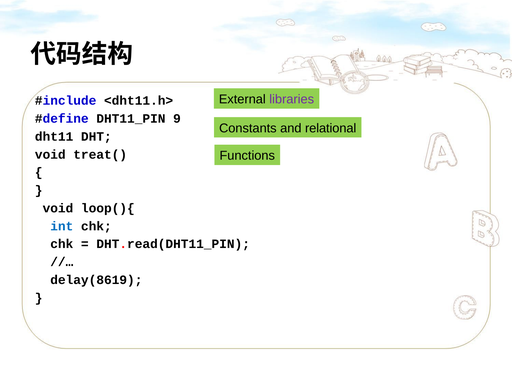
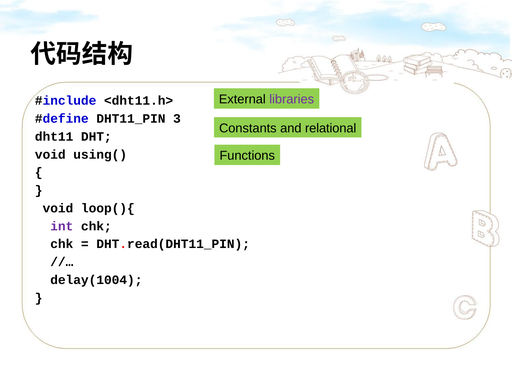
9: 9 -> 3
treat(: treat( -> using(
int colour: blue -> purple
delay(8619: delay(8619 -> delay(1004
